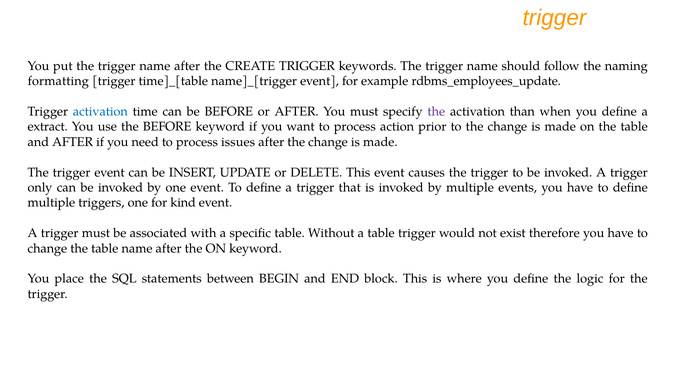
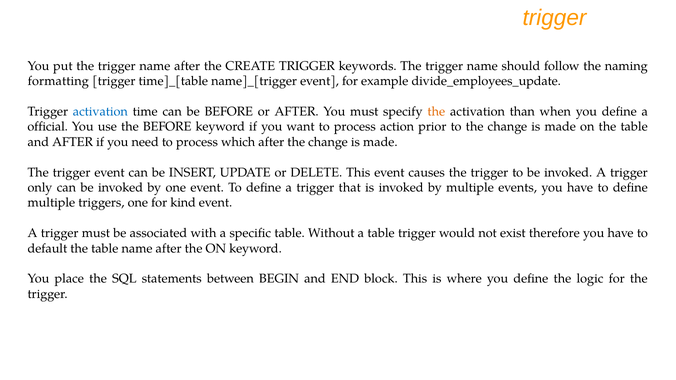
rdbms_employees_update: rdbms_employees_update -> divide_employees_update
the at (436, 112) colour: purple -> orange
extract: extract -> official
issues: issues -> which
change at (47, 249): change -> default
